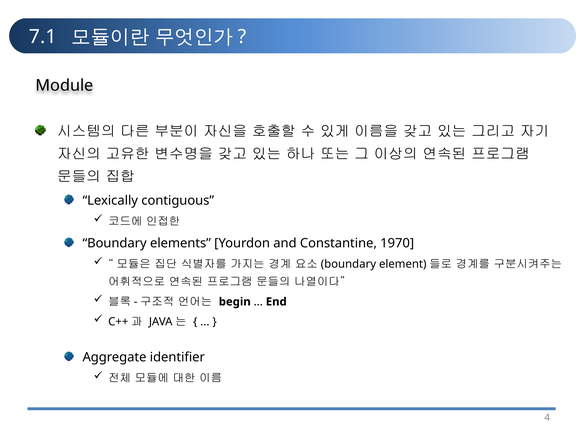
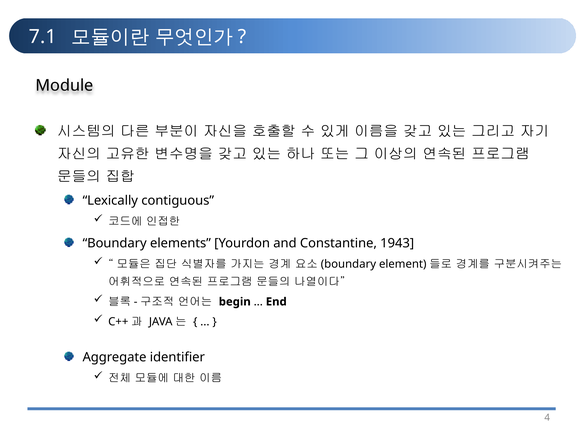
1970: 1970 -> 1943
